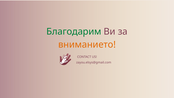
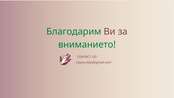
вниманието colour: orange -> green
